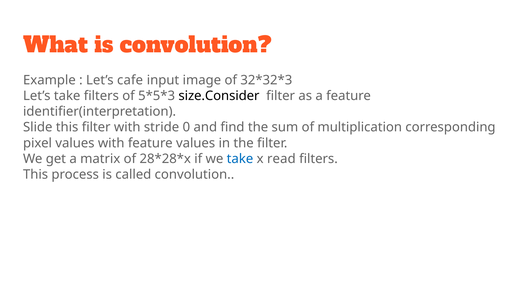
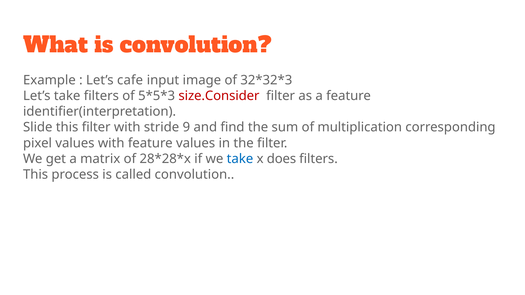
size.Consider colour: black -> red
0: 0 -> 9
read: read -> does
